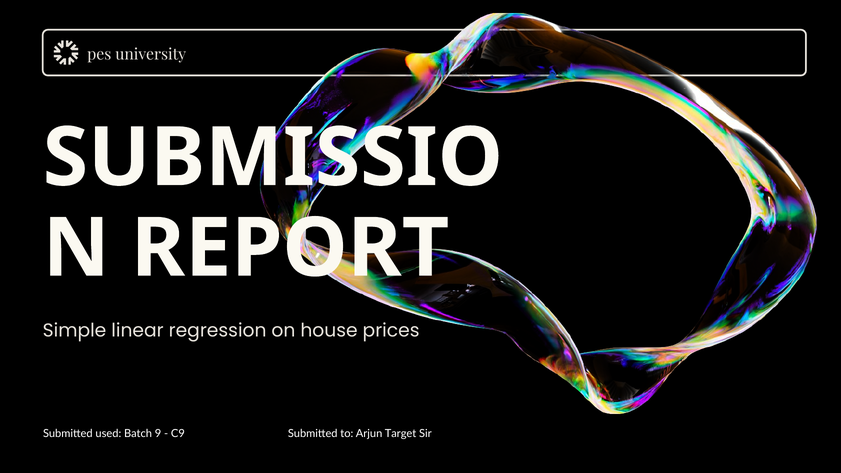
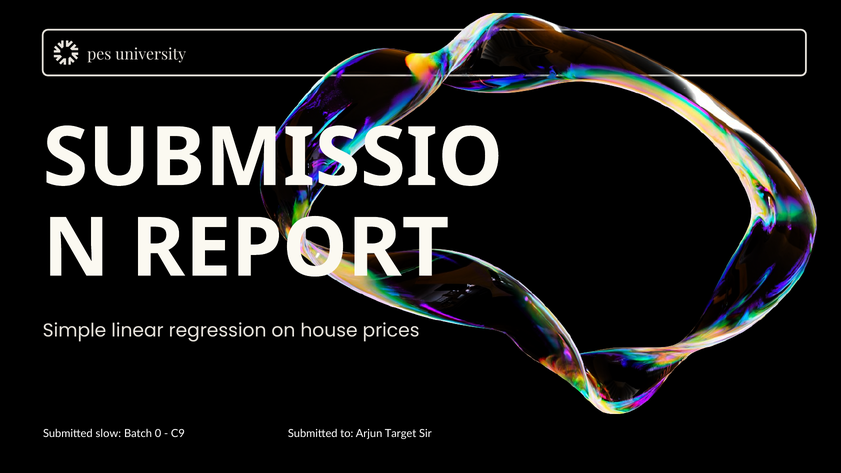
used: used -> slow
9: 9 -> 0
